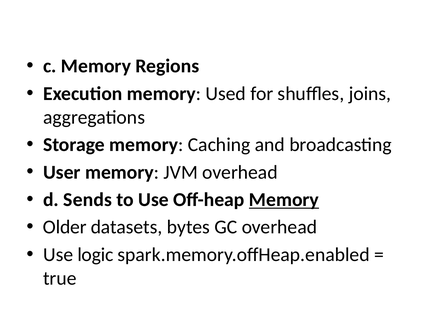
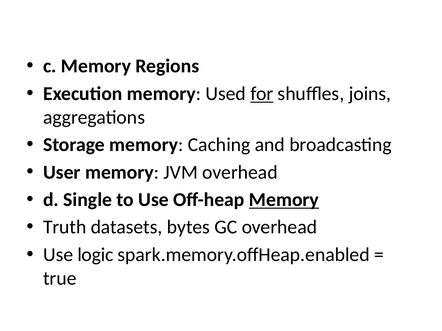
for underline: none -> present
Sends: Sends -> Single
Older: Older -> Truth
